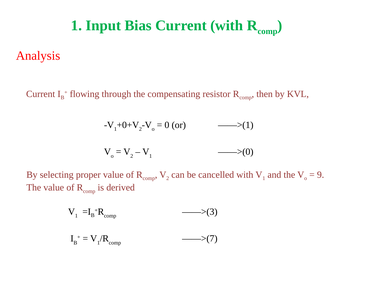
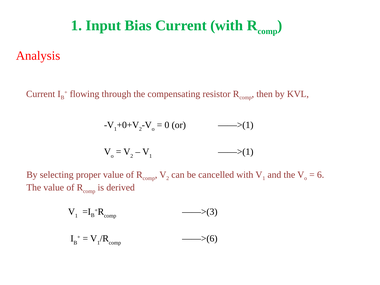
1 ——>(0: ——>(0 -> ——>(1
9: 9 -> 6
——>(7: ——>(7 -> ——>(6
